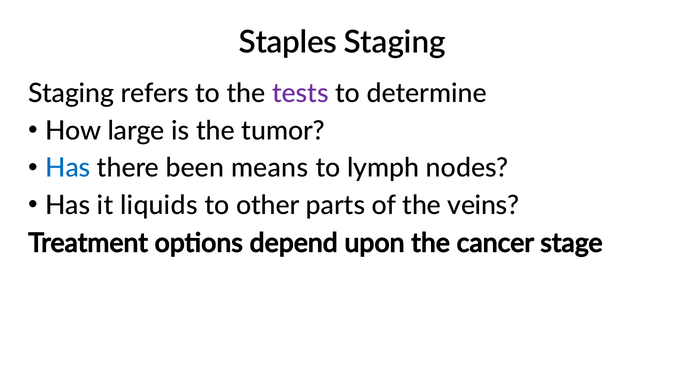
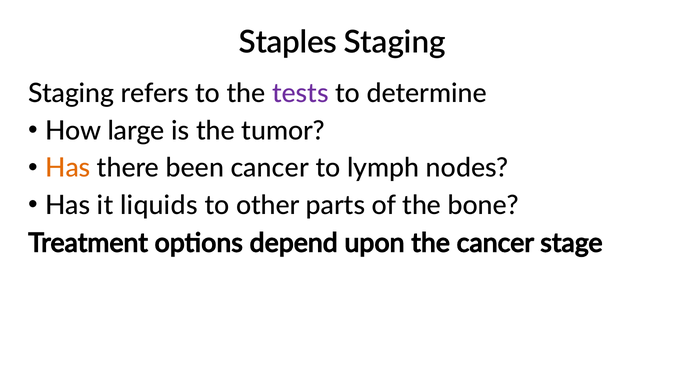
Has at (68, 168) colour: blue -> orange
been means: means -> cancer
veins: veins -> bone
